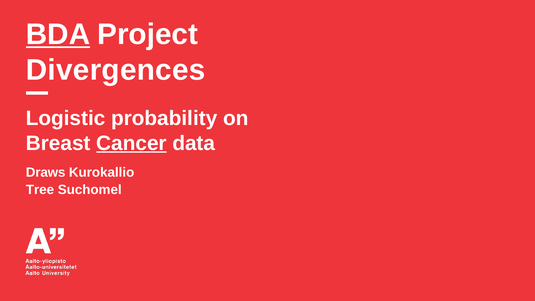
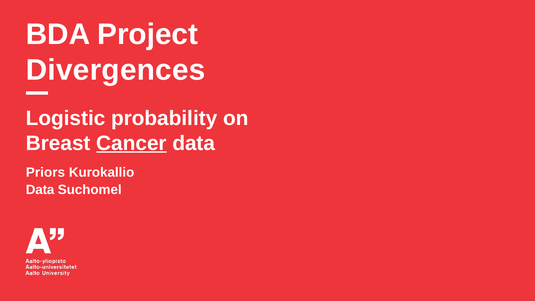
BDA underline: present -> none
Draws: Draws -> Priors
Tree at (40, 190): Tree -> Data
